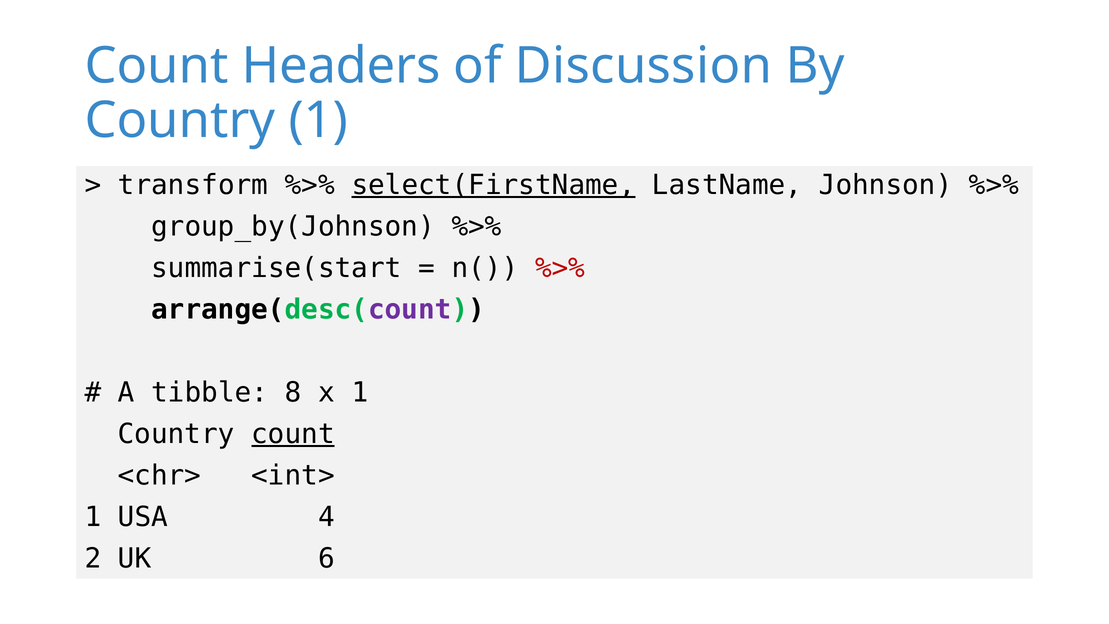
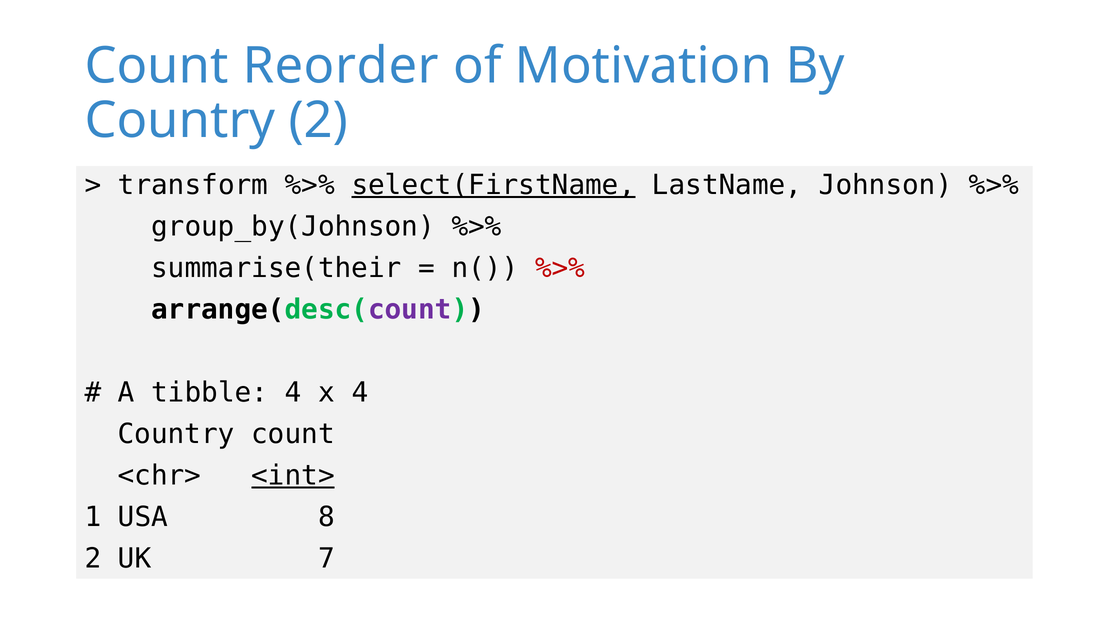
Headers: Headers -> Reorder
Discussion: Discussion -> Motivation
Country 1: 1 -> 2
summarise(start: summarise(start -> summarise(their
tibble 8: 8 -> 4
x 1: 1 -> 4
count at (293, 434) underline: present -> none
<int> underline: none -> present
4: 4 -> 8
6: 6 -> 7
